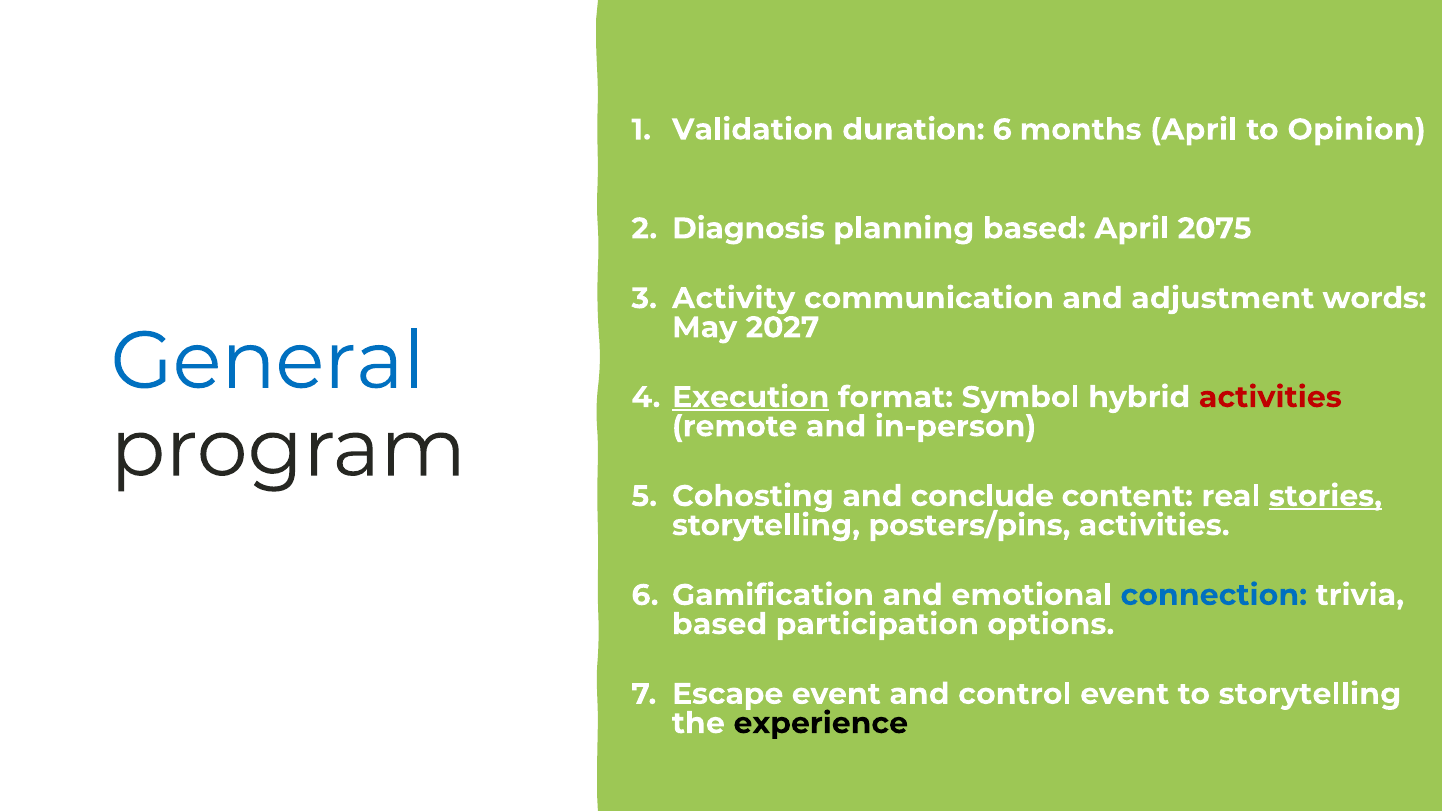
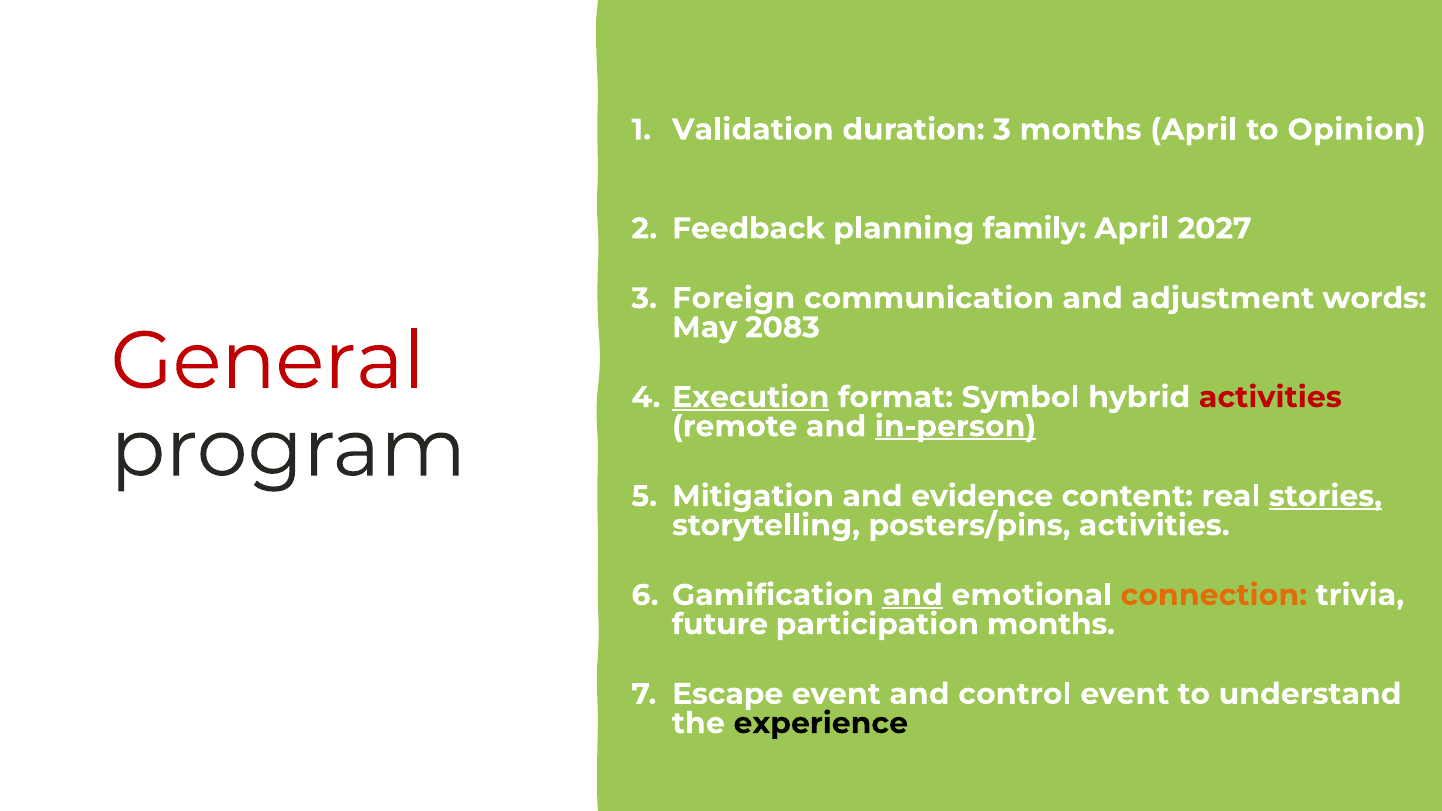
duration 6: 6 -> 3
Diagnosis: Diagnosis -> Feedback
planning based: based -> family
2075: 2075 -> 2027
Activity: Activity -> Foreign
2027: 2027 -> 2083
General colour: blue -> red
in-person underline: none -> present
Cohosting: Cohosting -> Mitigation
conclude: conclude -> evidence
and at (913, 595) underline: none -> present
connection colour: blue -> orange
based at (720, 624): based -> future
participation options: options -> months
to storytelling: storytelling -> understand
